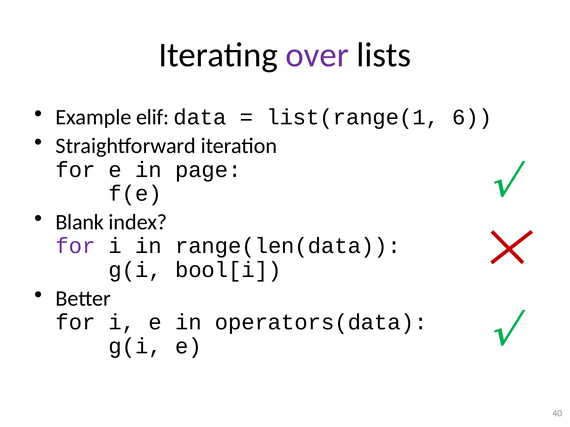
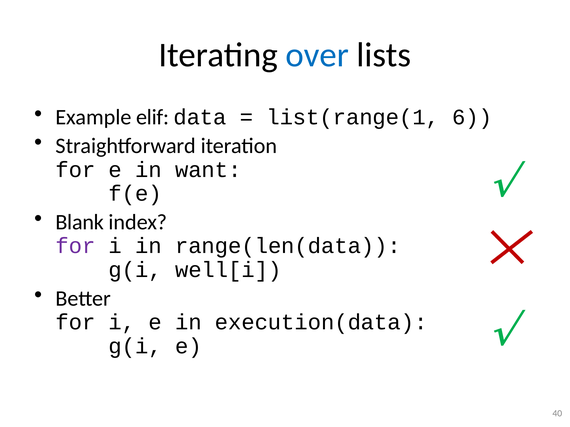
over colour: purple -> blue
page: page -> want
bool[i: bool[i -> well[i
operators(data: operators(data -> execution(data
